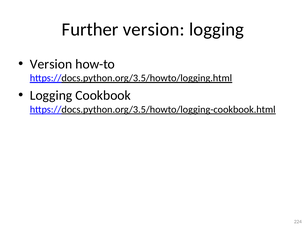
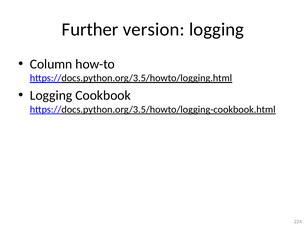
Version at (51, 64): Version -> Column
